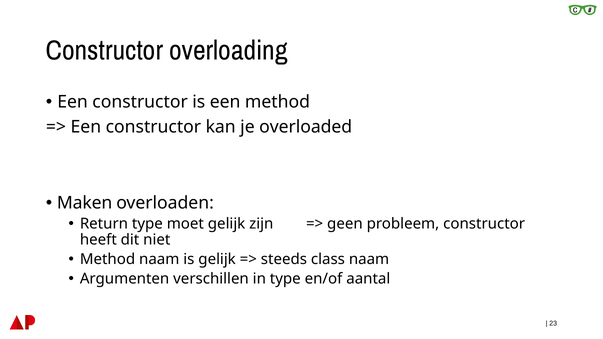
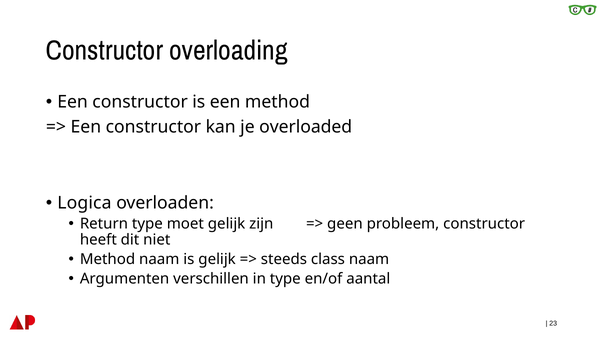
Maken: Maken -> Logica
